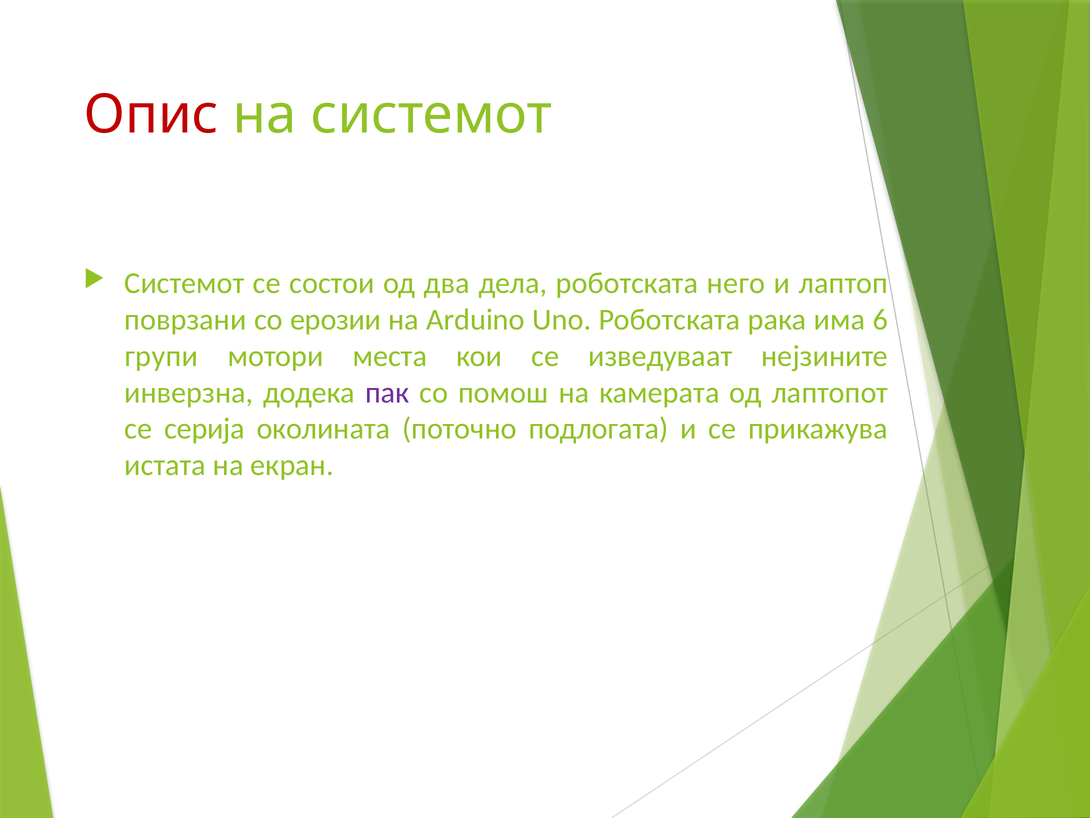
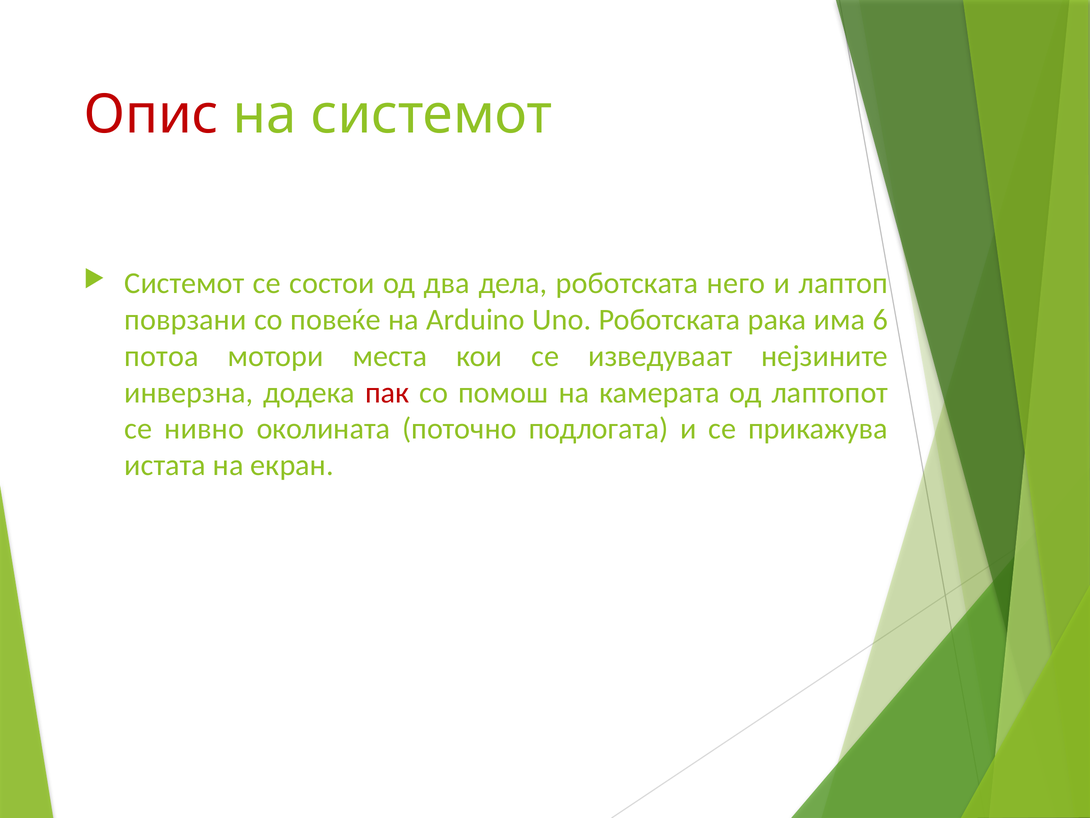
ерозии: ерозии -> повеќе
групи: групи -> потоа
пак colour: purple -> red
серија: серија -> нивно
